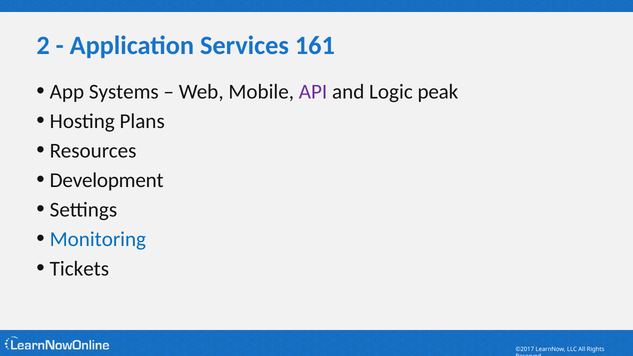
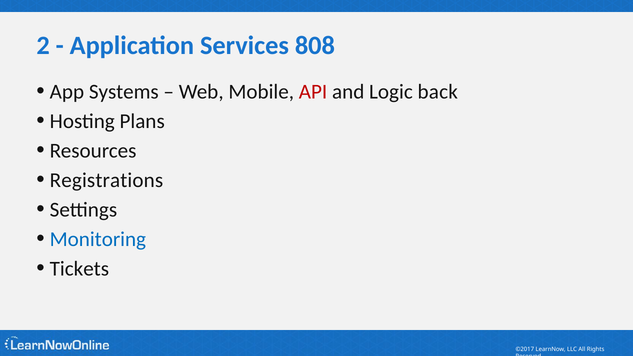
161: 161 -> 808
API colour: purple -> red
peak: peak -> back
Development: Development -> Registrations
